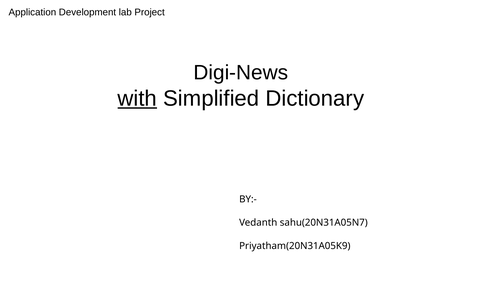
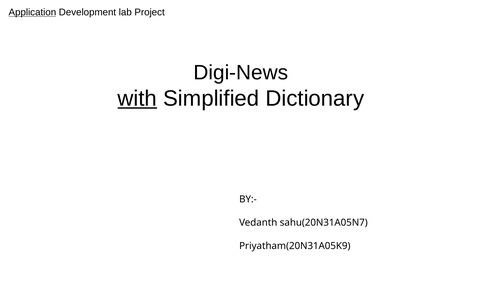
Application underline: none -> present
